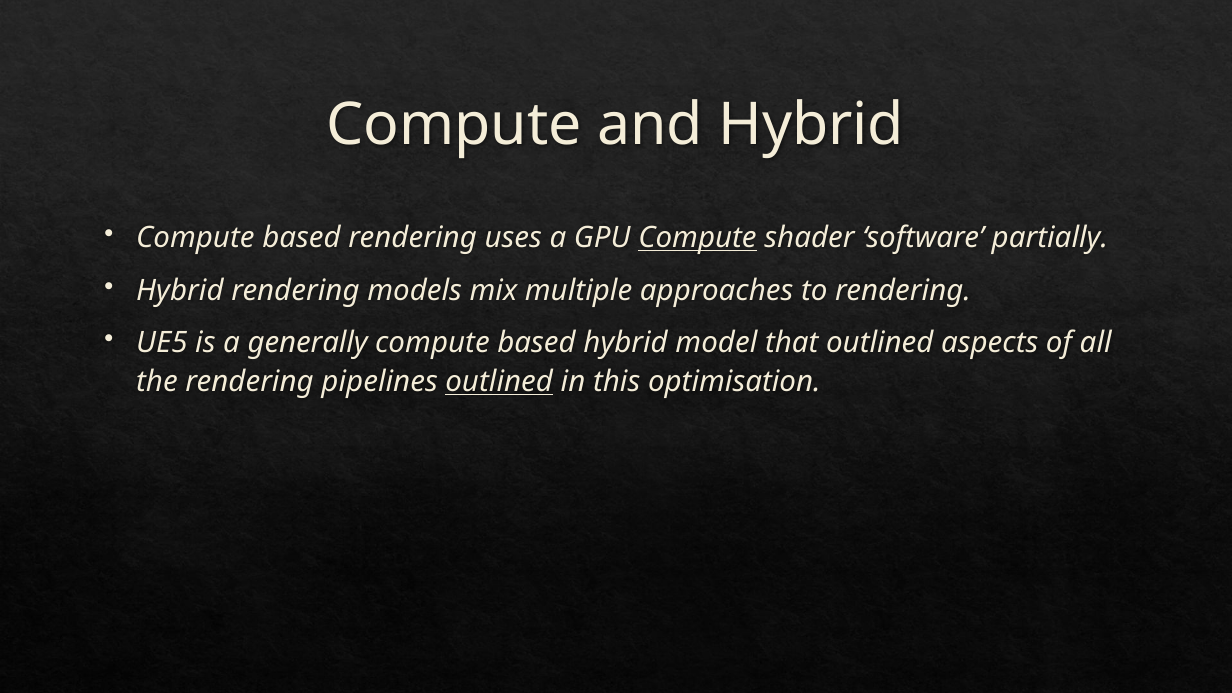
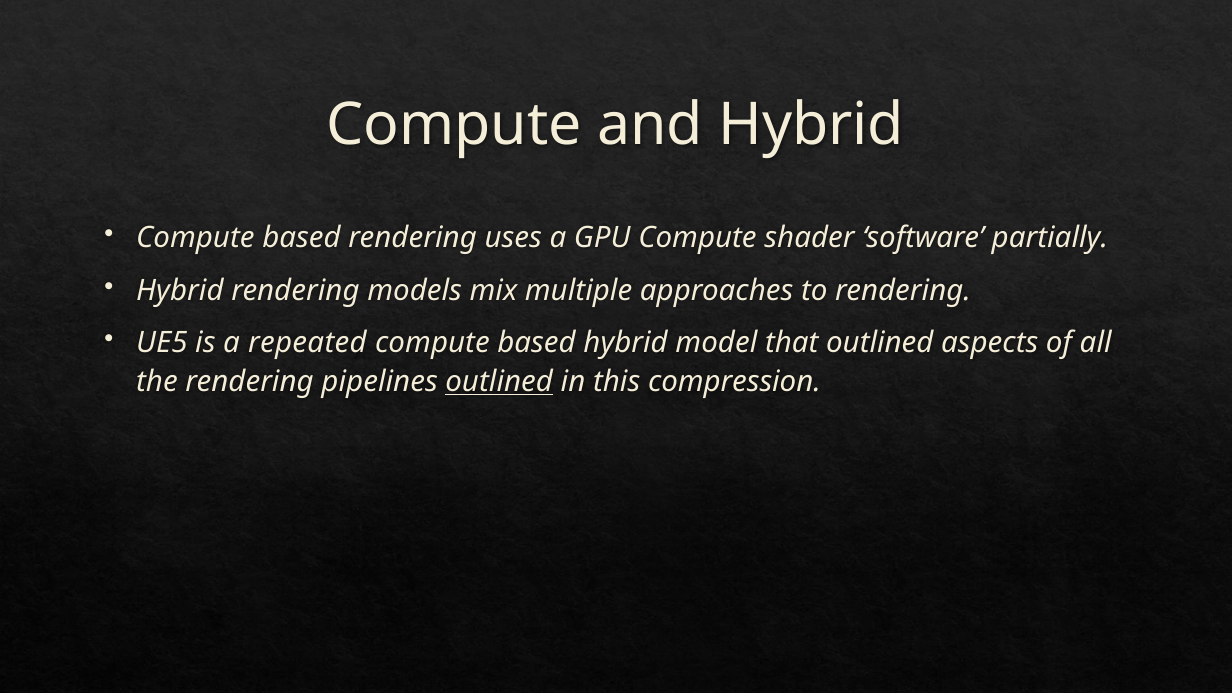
Compute at (698, 238) underline: present -> none
generally: generally -> repeated
optimisation: optimisation -> compression
